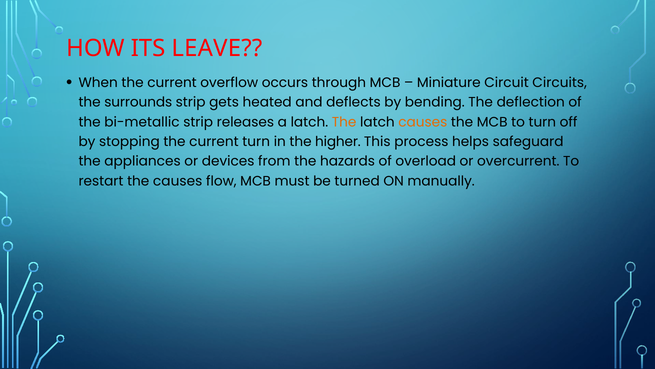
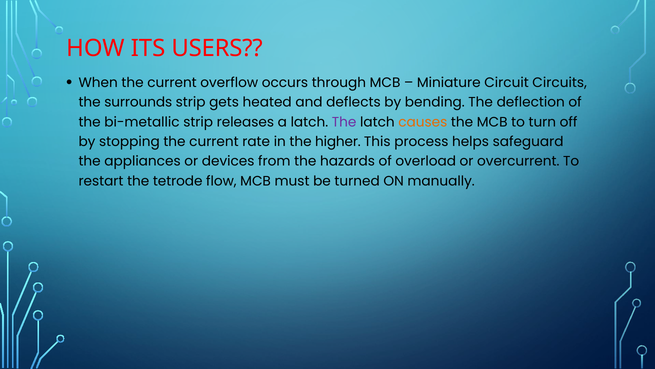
LEAVE: LEAVE -> USERS
The at (344, 122) colour: orange -> purple
current turn: turn -> rate
the causes: causes -> tetrode
